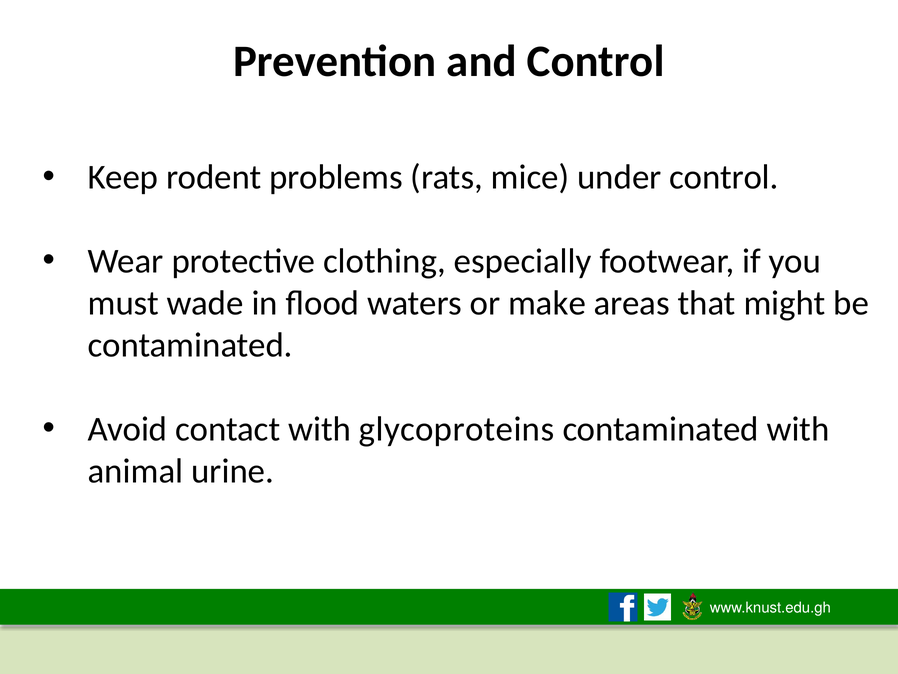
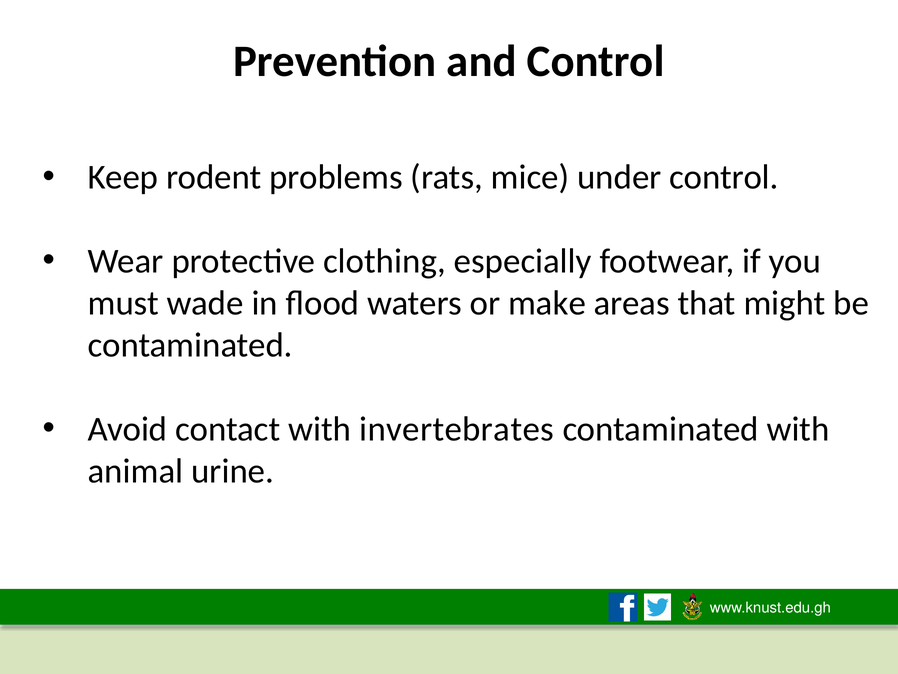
glycoproteins: glycoproteins -> invertebrates
